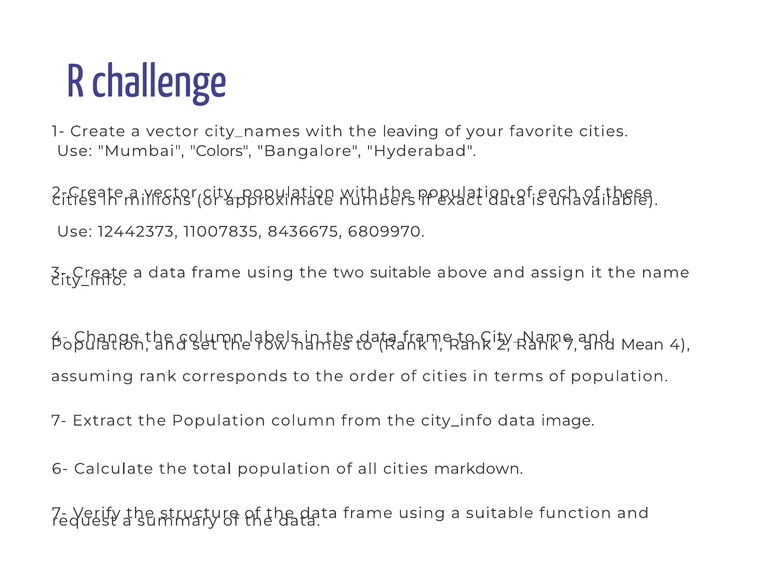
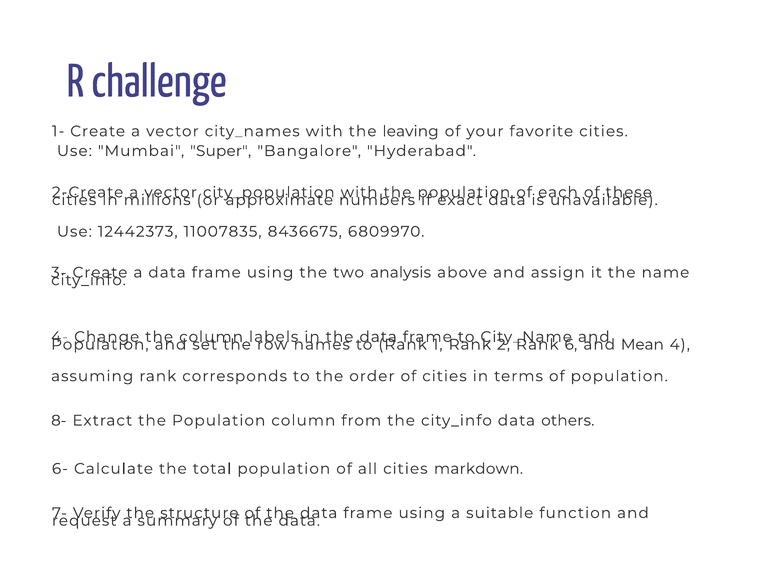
Colors: Colors -> Super
two suitable: suitable -> analysis
7: 7 -> 6
7- at (59, 421): 7- -> 8-
image: image -> others
